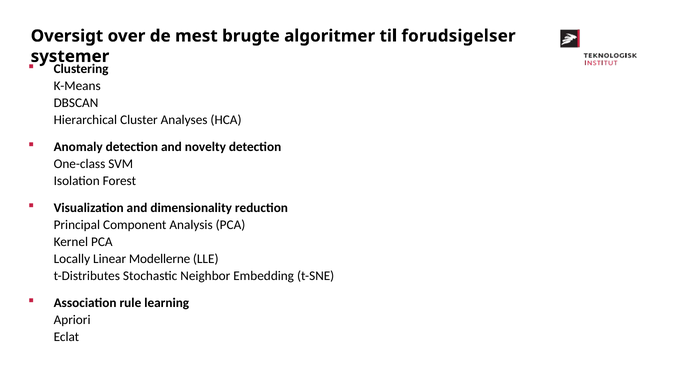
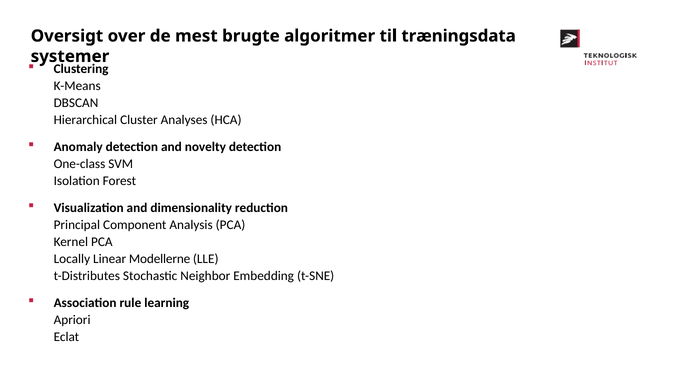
forudsigelser: forudsigelser -> træningsdata
